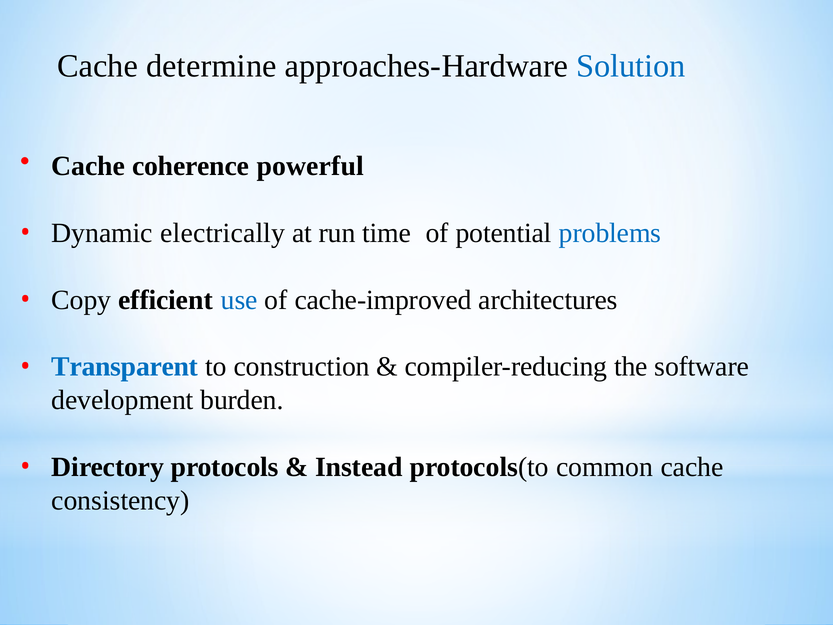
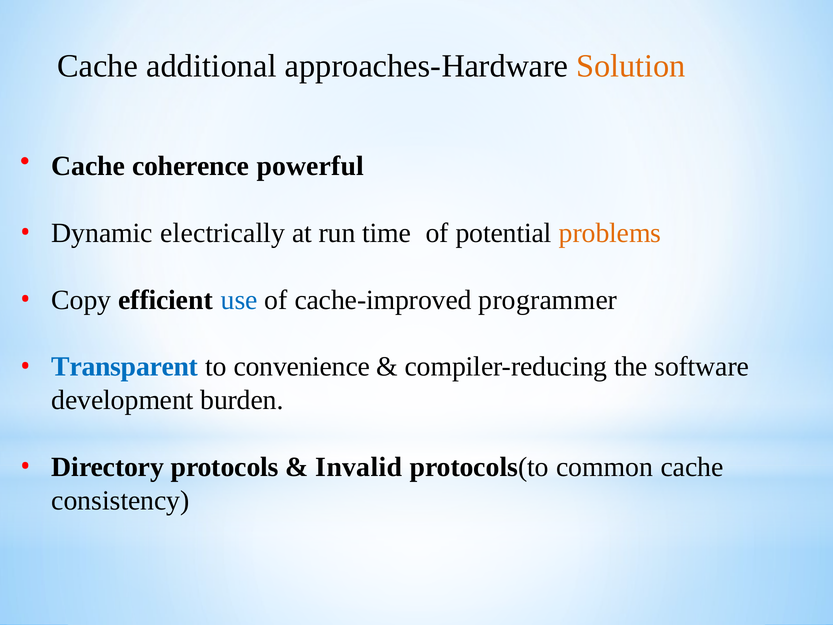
determine: determine -> additional
Solution colour: blue -> orange
problems colour: blue -> orange
architectures: architectures -> programmer
construction: construction -> convenience
Instead: Instead -> Invalid
